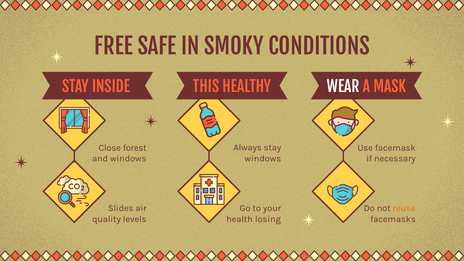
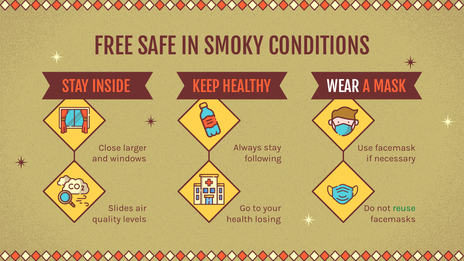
THIS: THIS -> KEEP
forest: forest -> larger
windows at (263, 158): windows -> following
reuse colour: orange -> green
